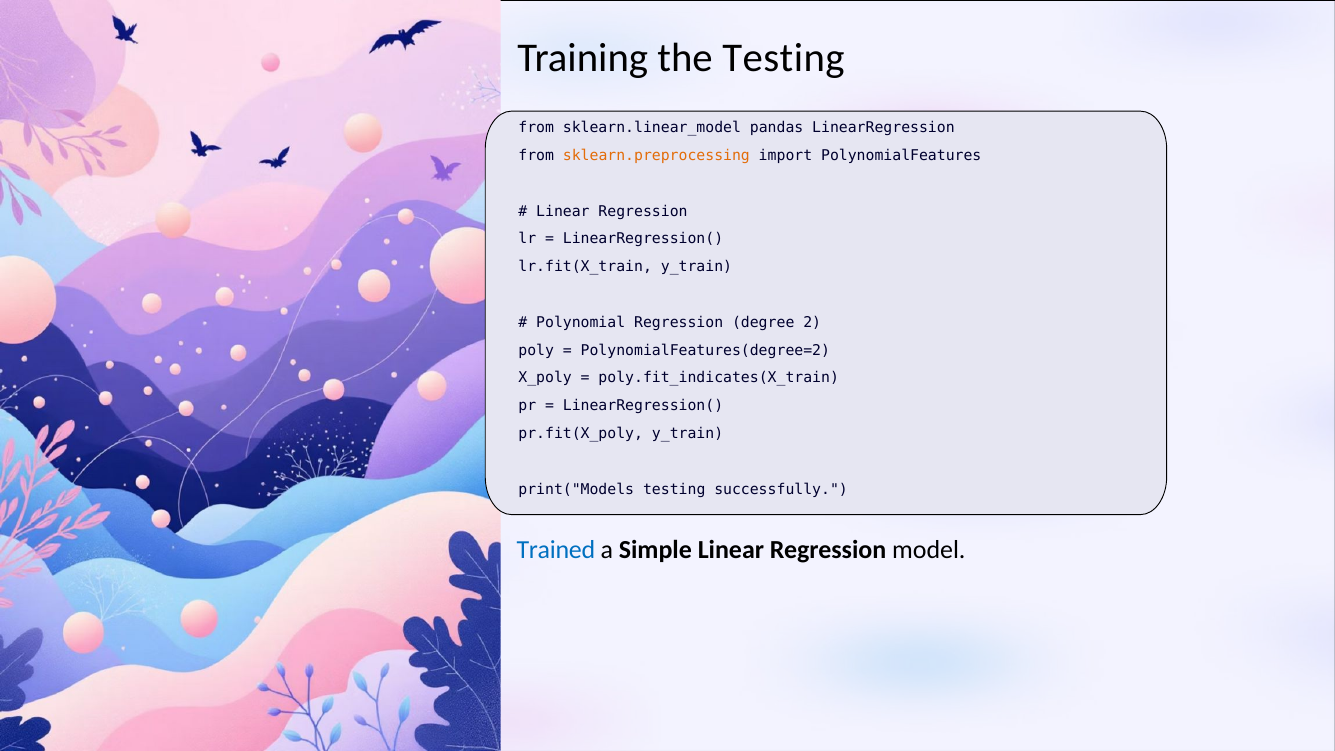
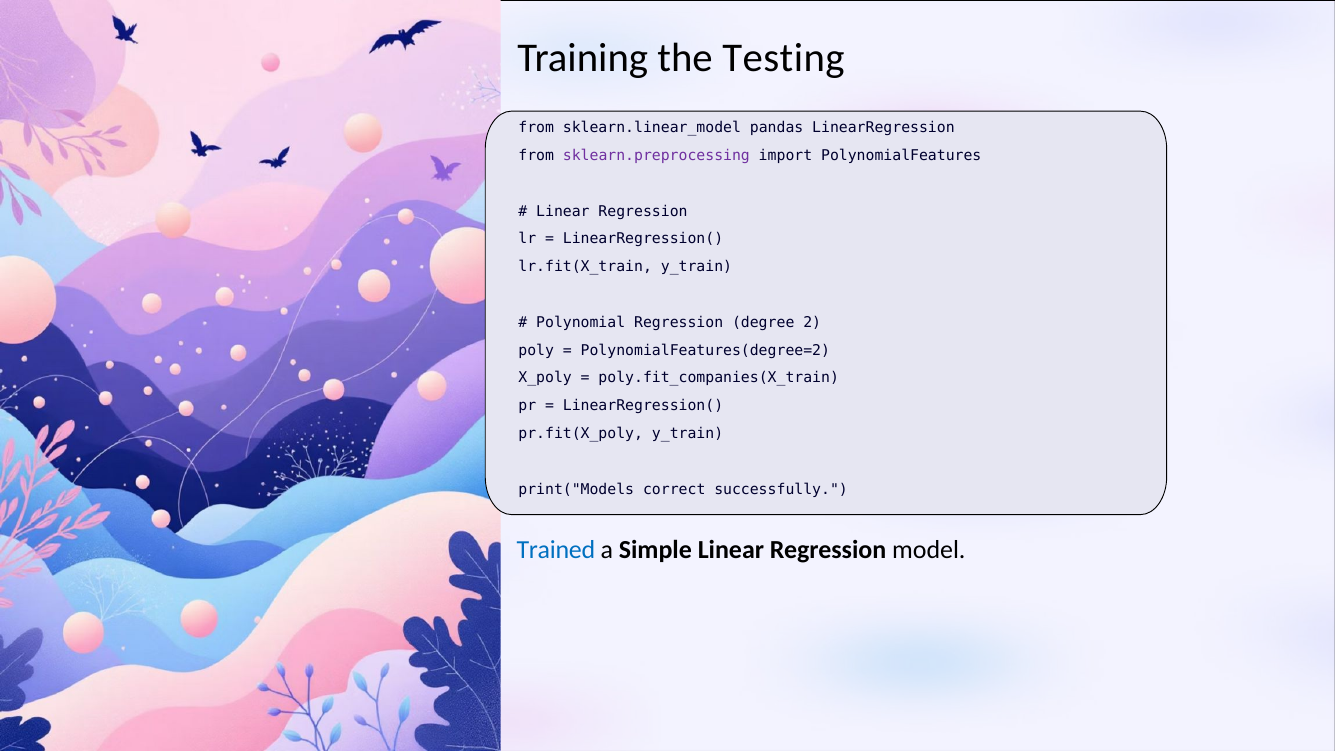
sklearn.preprocessing colour: orange -> purple
poly.fit_indicates(X_train: poly.fit_indicates(X_train -> poly.fit_companies(X_train
print("Models testing: testing -> correct
